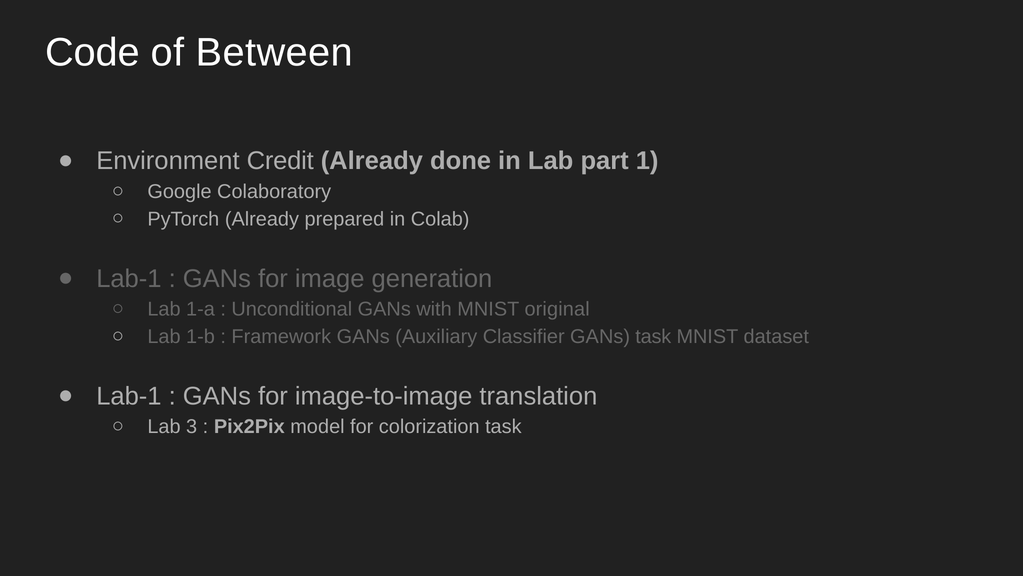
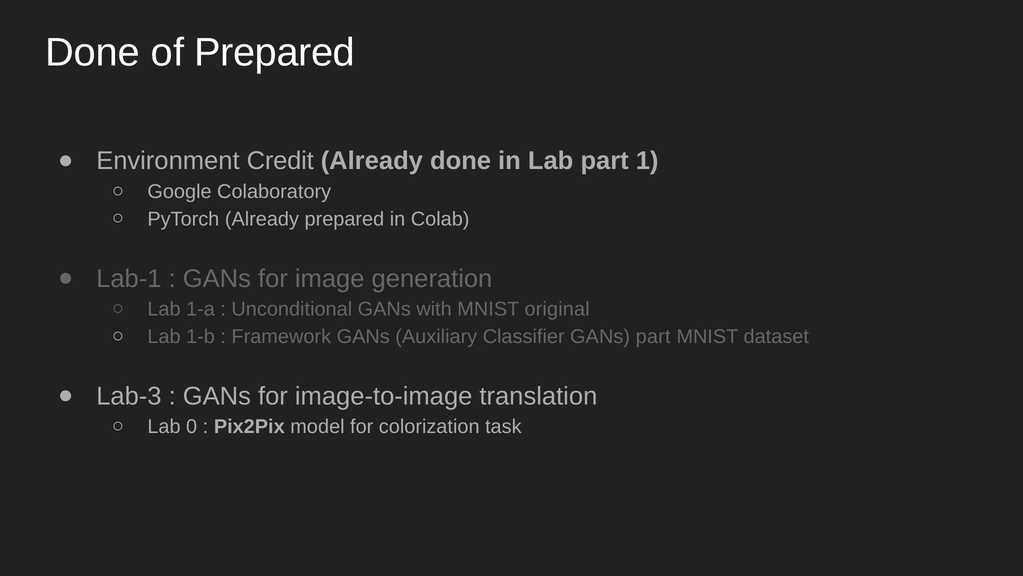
Code at (93, 53): Code -> Done
of Between: Between -> Prepared
GANs task: task -> part
Lab-1 at (129, 396): Lab-1 -> Lab-3
3: 3 -> 0
